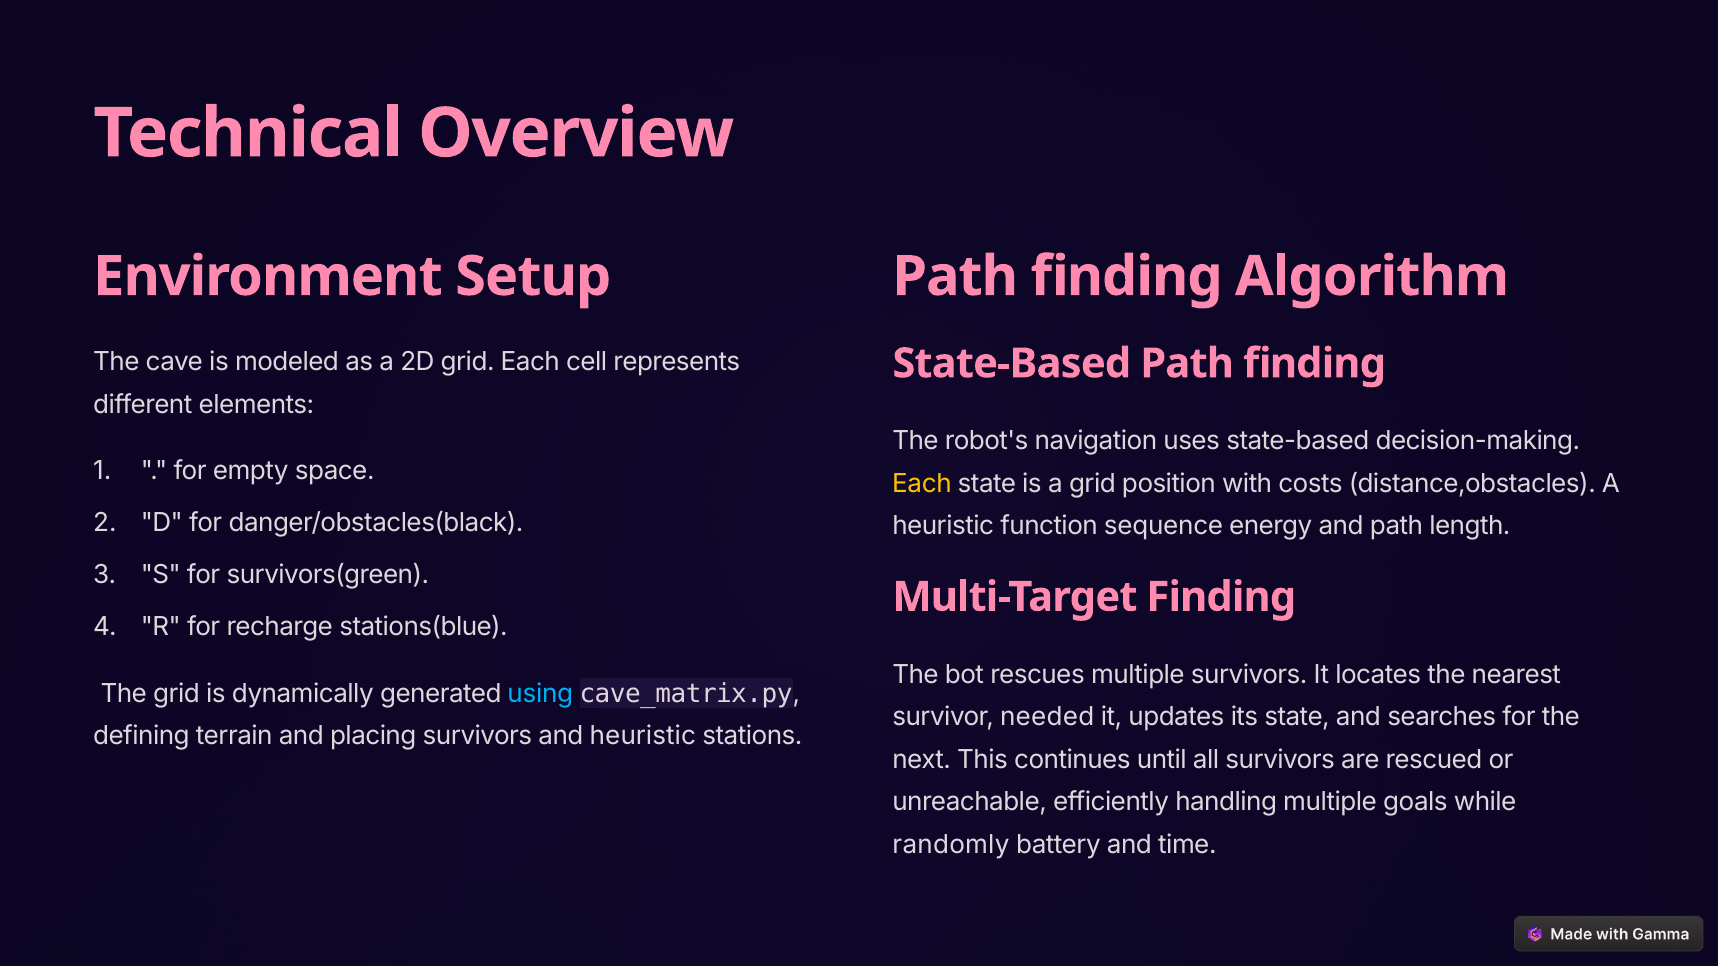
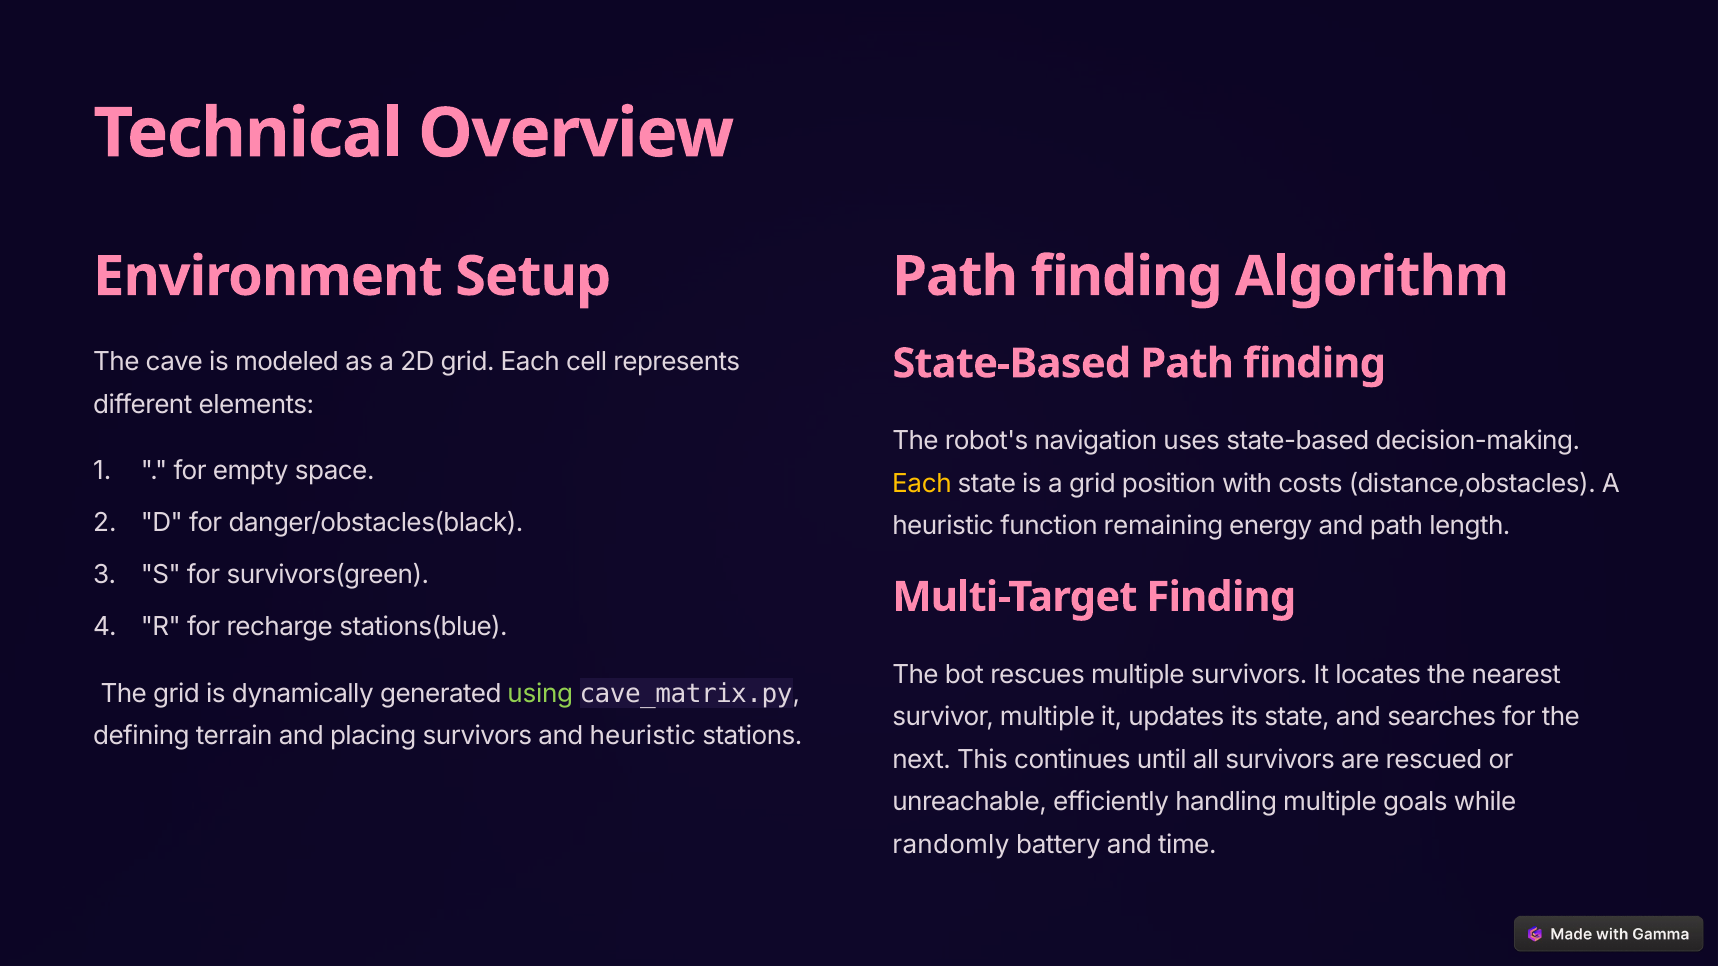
sequence: sequence -> remaining
using colour: light blue -> light green
survivor needed: needed -> multiple
